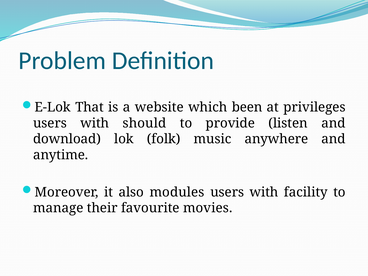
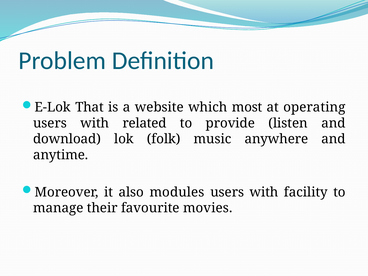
been: been -> most
privileges: privileges -> operating
should: should -> related
